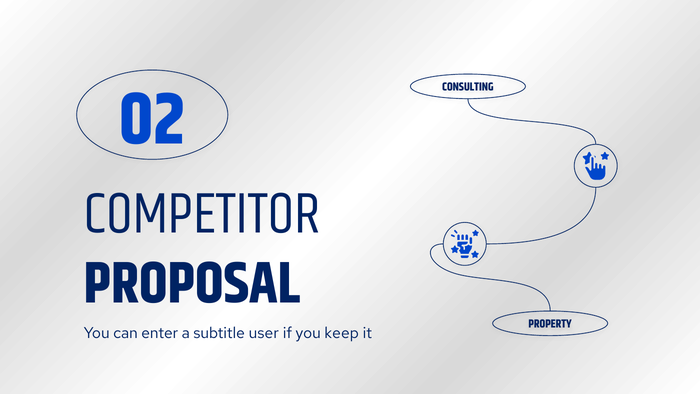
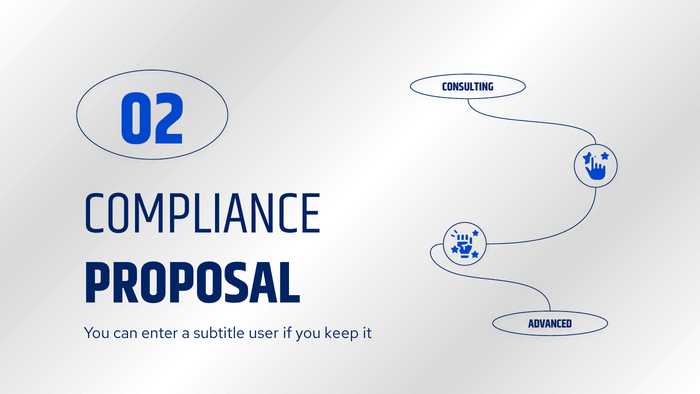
COMPETITOR: COMPETITOR -> COMPLIANCE
PROPERTY: PROPERTY -> ADVANCED
